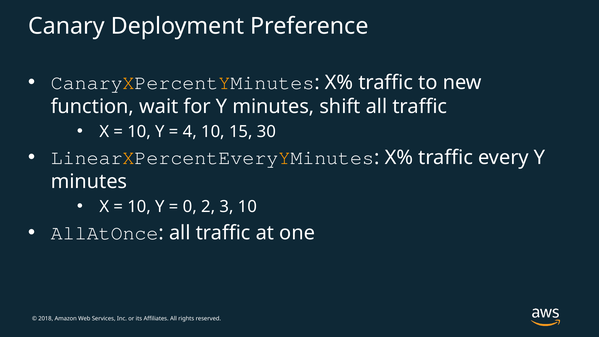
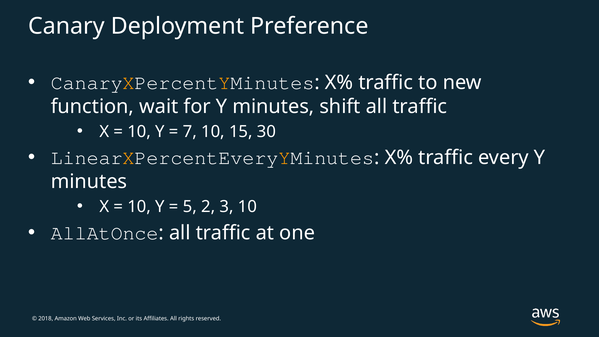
4: 4 -> 7
0: 0 -> 5
